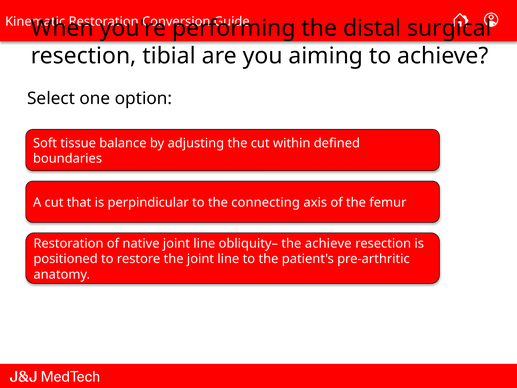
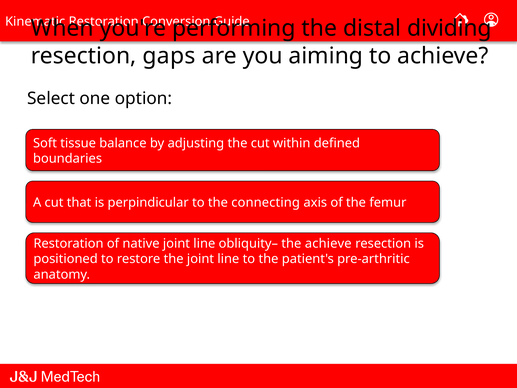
surgical: surgical -> dividing
tibial: tibial -> gaps
